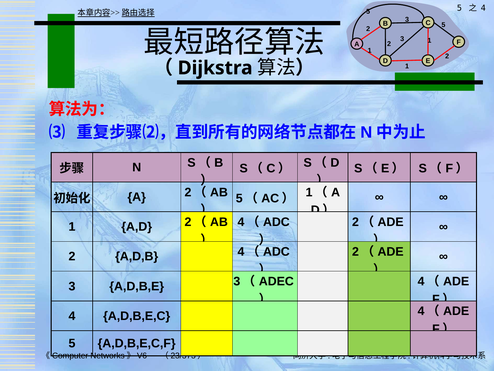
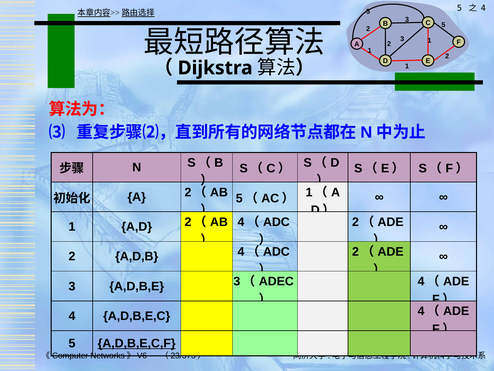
A,D,B,E,C,F underline: none -> present
